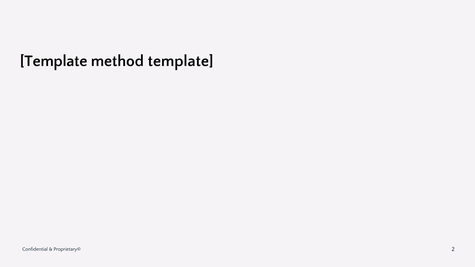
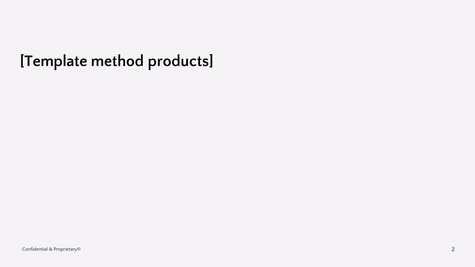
method template: template -> products
